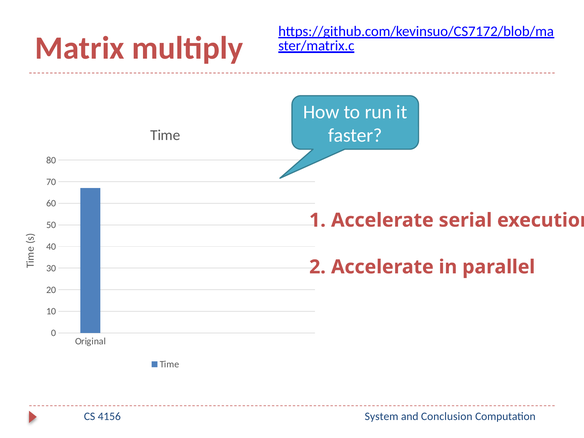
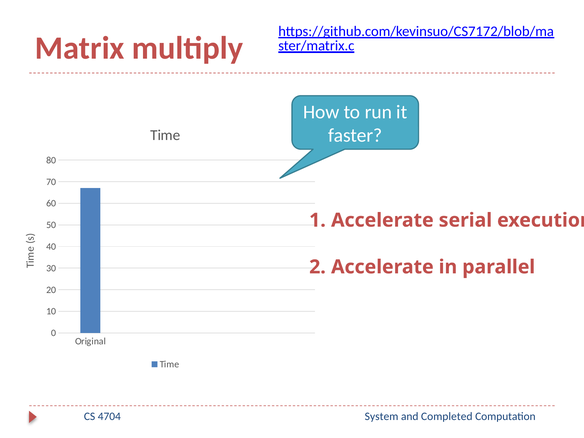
4156: 4156 -> 4704
Conclusion: Conclusion -> Completed
